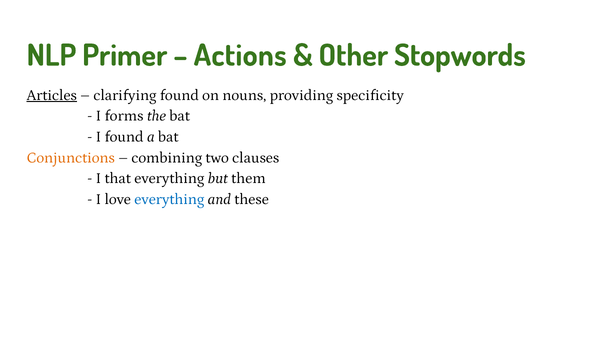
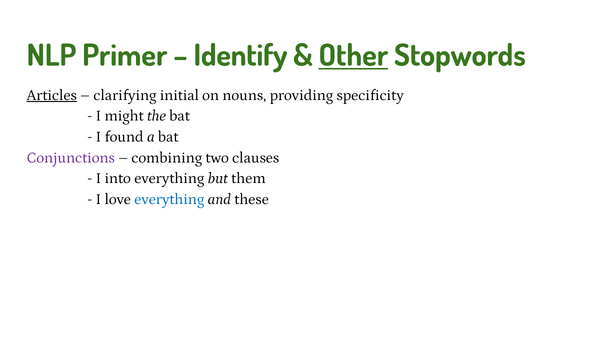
Actions: Actions -> Identify
Other underline: none -> present
clarifying found: found -> initial
forms: forms -> might
Conjunctions colour: orange -> purple
that: that -> into
